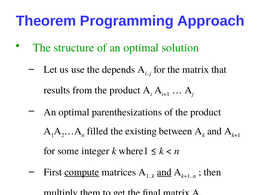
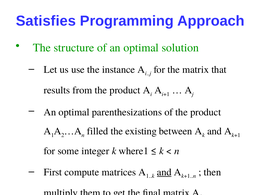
Theorem: Theorem -> Satisfies
depends: depends -> instance
compute underline: present -> none
